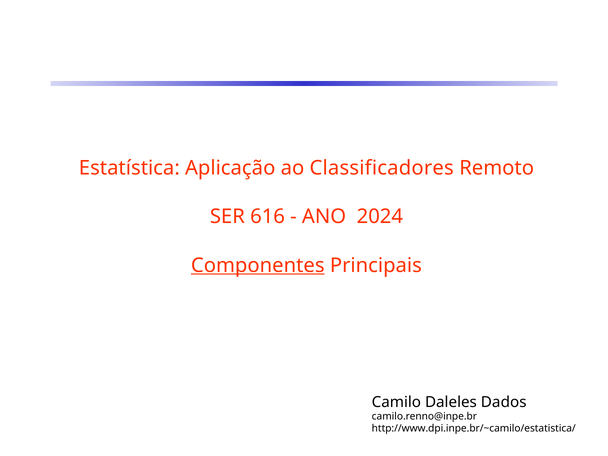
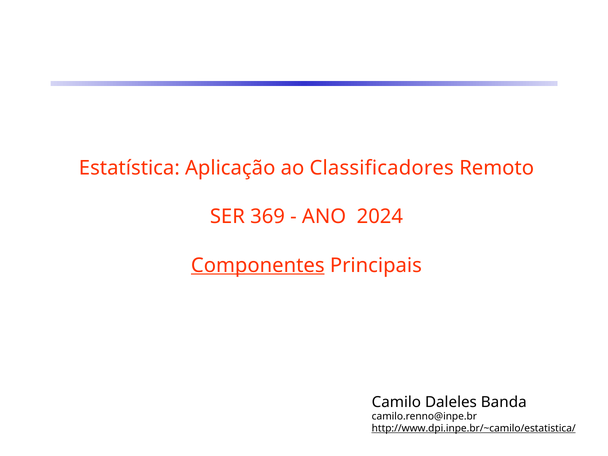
616: 616 -> 369
Dados: Dados -> Banda
http://www.dpi.inpe.br/~camilo/estatistica/ underline: none -> present
